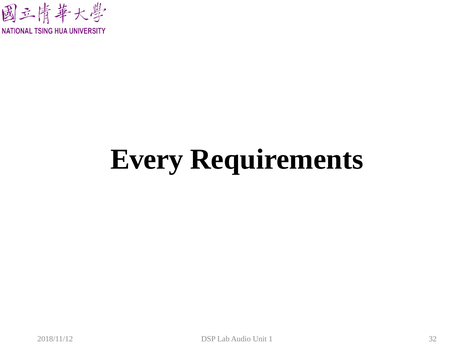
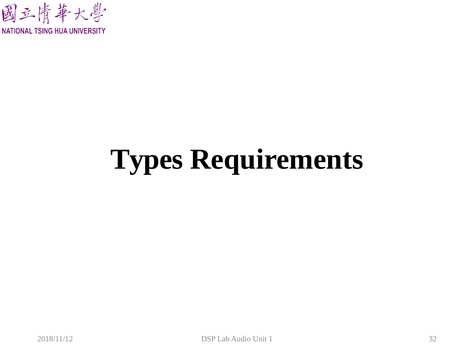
Every: Every -> Types
